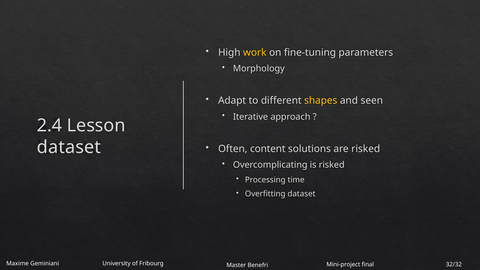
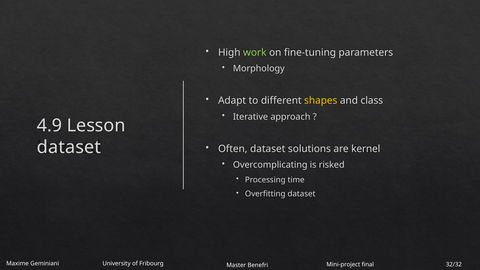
work colour: yellow -> light green
seen: seen -> class
2.4: 2.4 -> 4.9
Often content: content -> dataset
are risked: risked -> kernel
